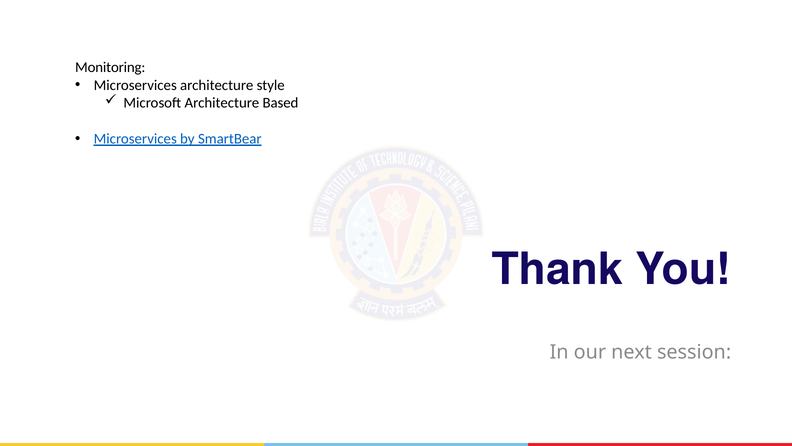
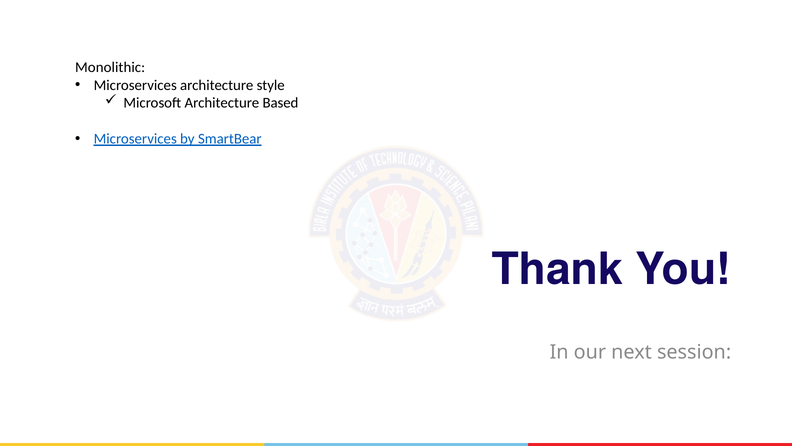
Monitoring: Monitoring -> Monolithic
